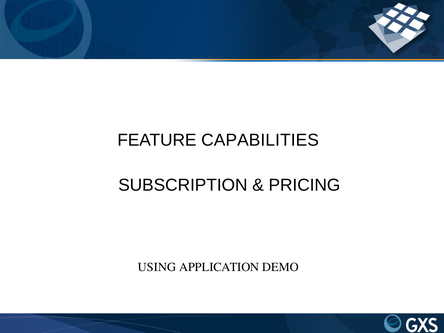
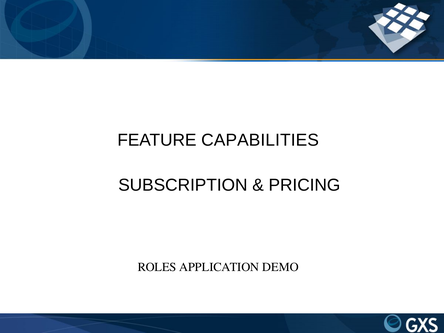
USING: USING -> ROLES
